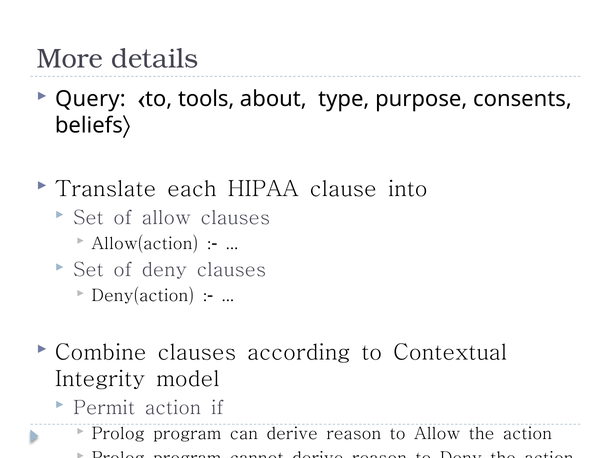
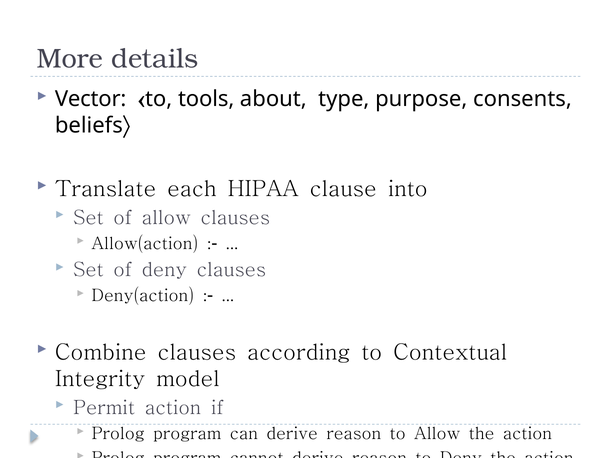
Query: Query -> Vector
